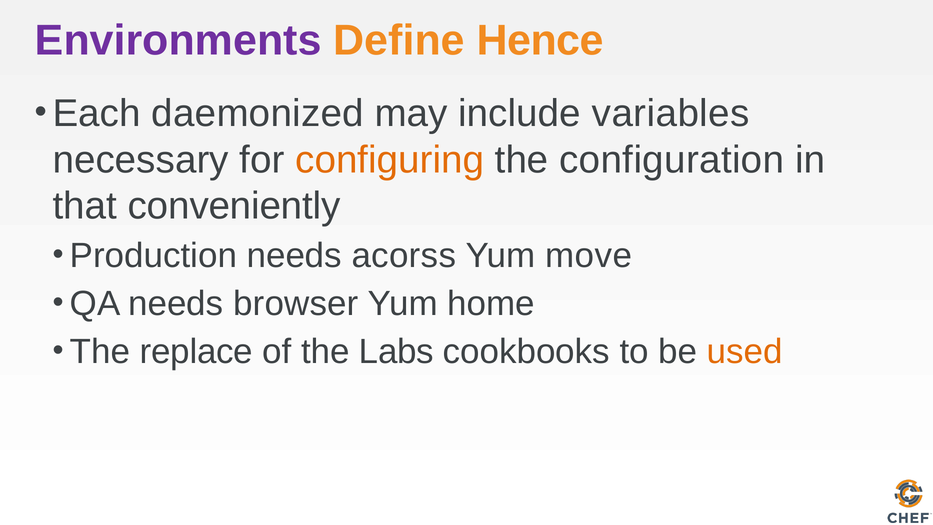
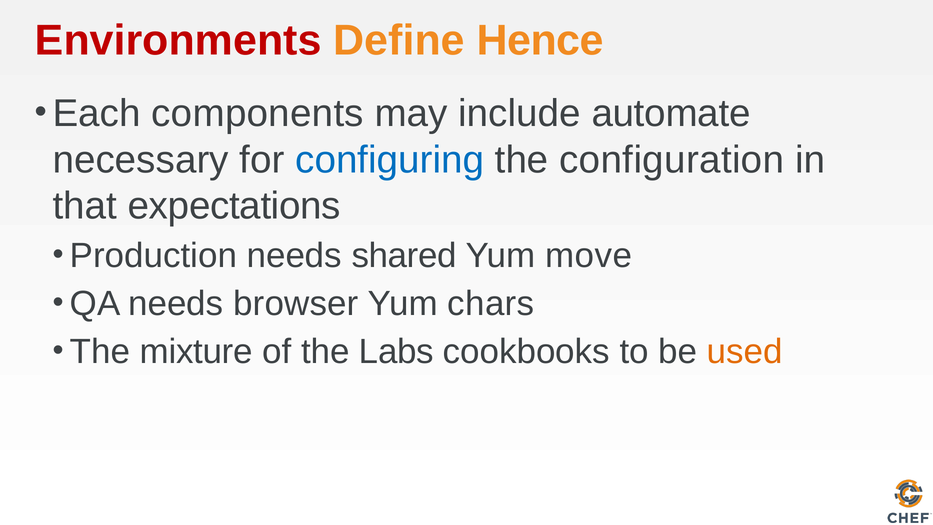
Environments colour: purple -> red
daemonized: daemonized -> components
variables: variables -> automate
configuring colour: orange -> blue
conveniently: conveniently -> expectations
acorss: acorss -> shared
home: home -> chars
replace: replace -> mixture
